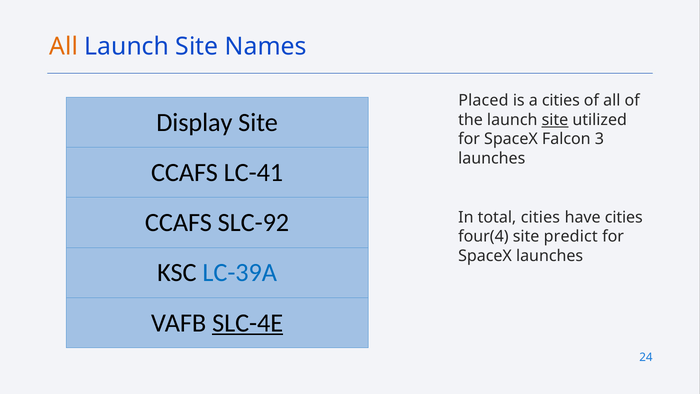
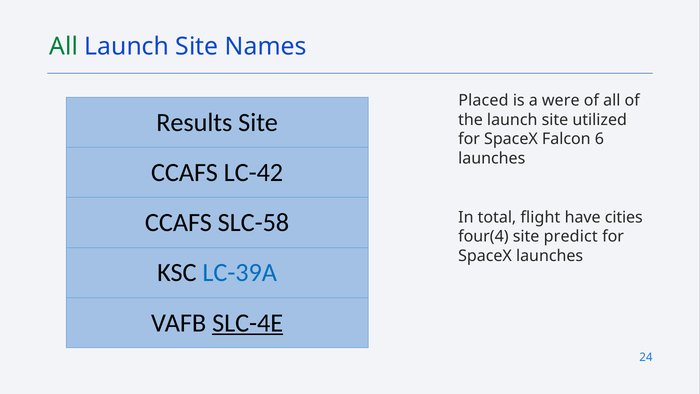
All at (64, 47) colour: orange -> green
a cities: cities -> were
Display: Display -> Results
site at (555, 120) underline: present -> none
3: 3 -> 6
LC-41: LC-41 -> LC-42
SLC-92: SLC-92 -> SLC-58
total cities: cities -> flight
